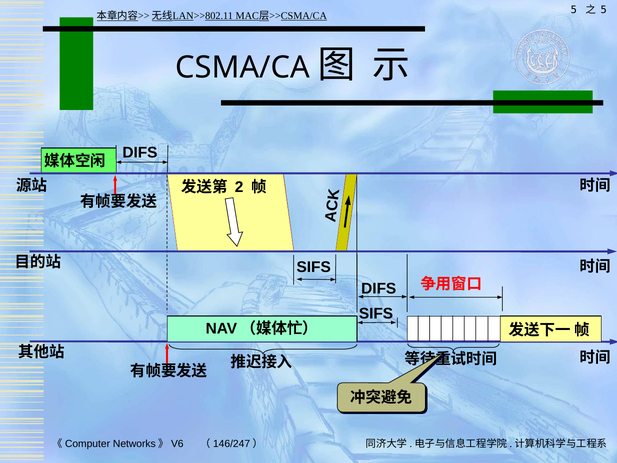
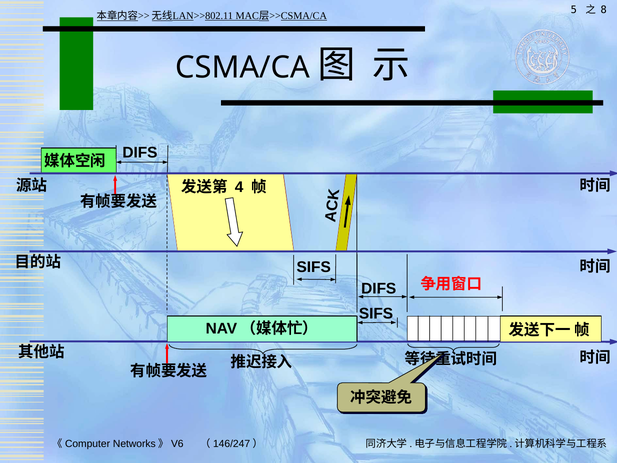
5 at (604, 10): 5 -> 8
2: 2 -> 4
